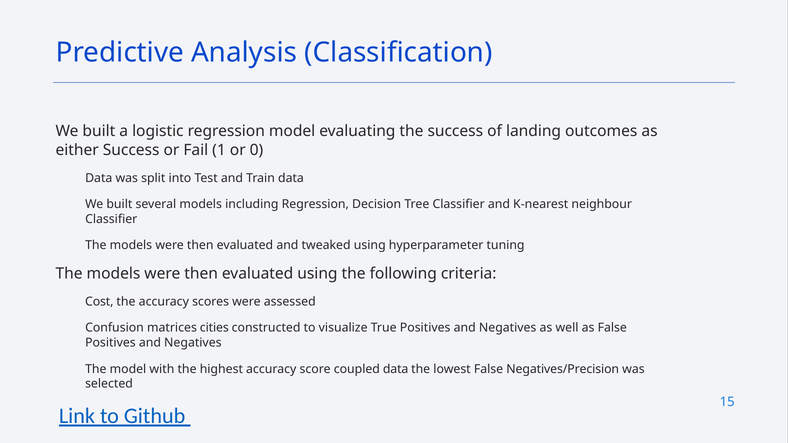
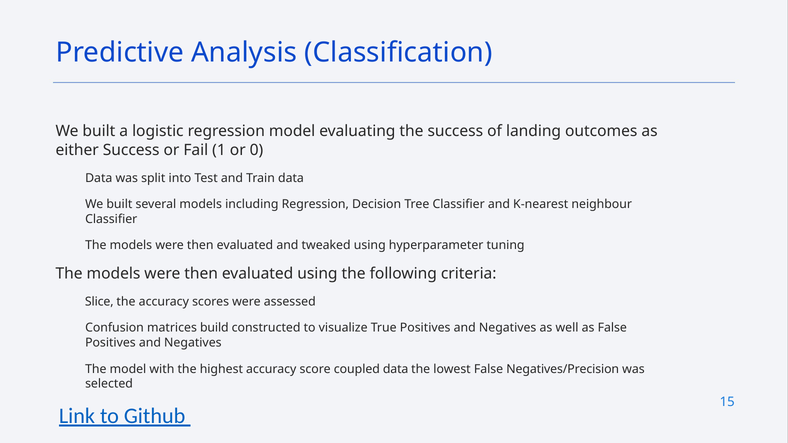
Cost: Cost -> Slice
cities: cities -> build
